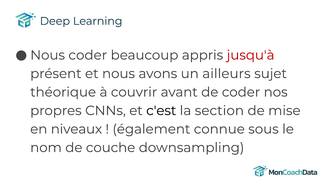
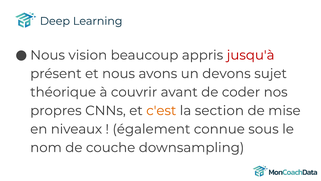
Nous coder: coder -> vision
ailleurs: ailleurs -> devons
c'est colour: black -> orange
